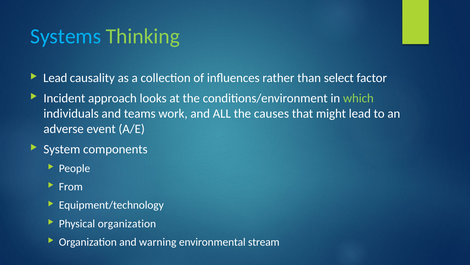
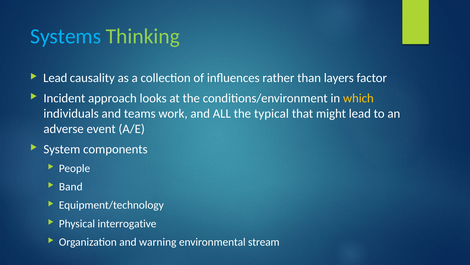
select: select -> layers
which colour: light green -> yellow
causes: causes -> typical
From: From -> Band
Physical organization: organization -> interrogative
